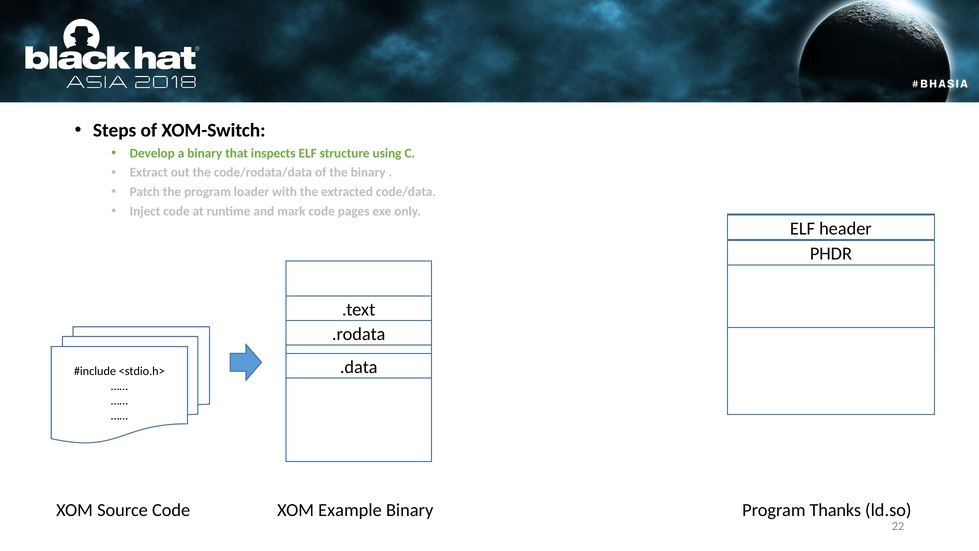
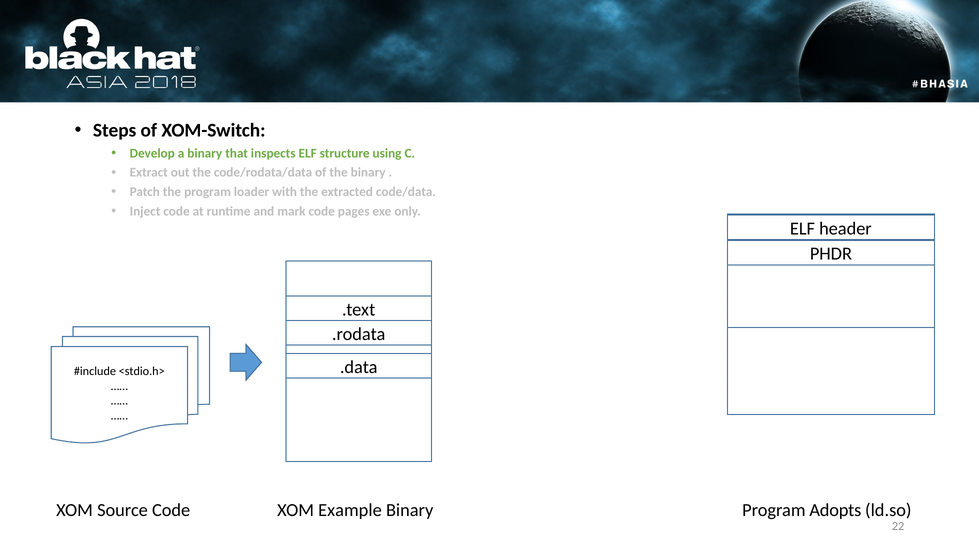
Thanks: Thanks -> Adopts
